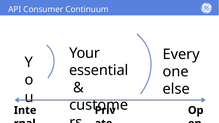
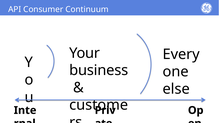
essential: essential -> business
